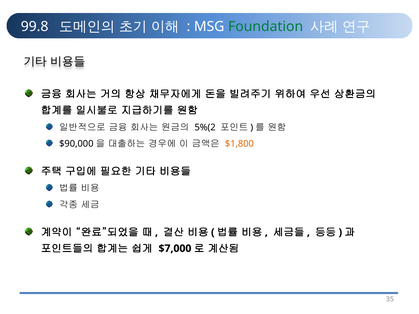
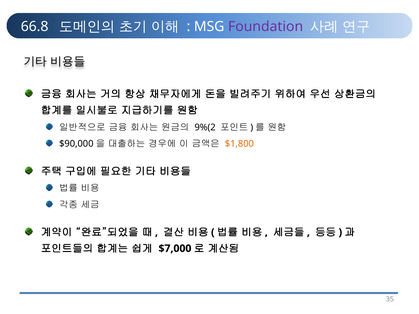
99.8: 99.8 -> 66.8
Foundation colour: green -> purple
5%(2: 5%(2 -> 9%(2
